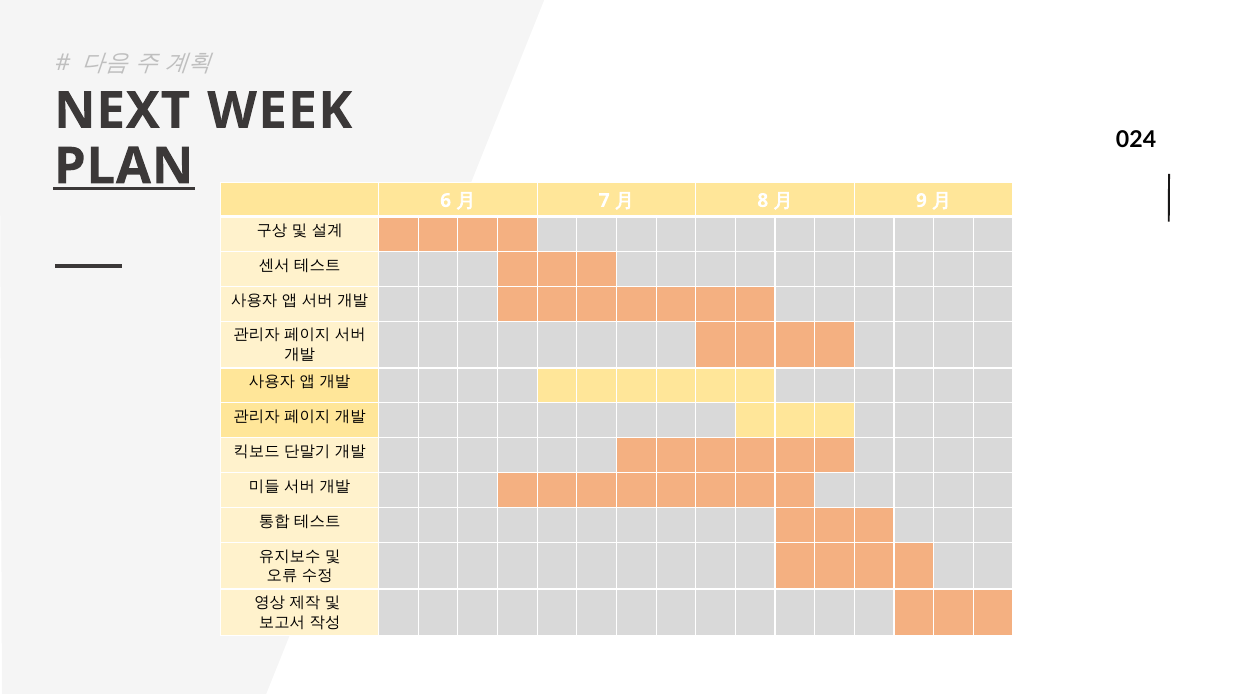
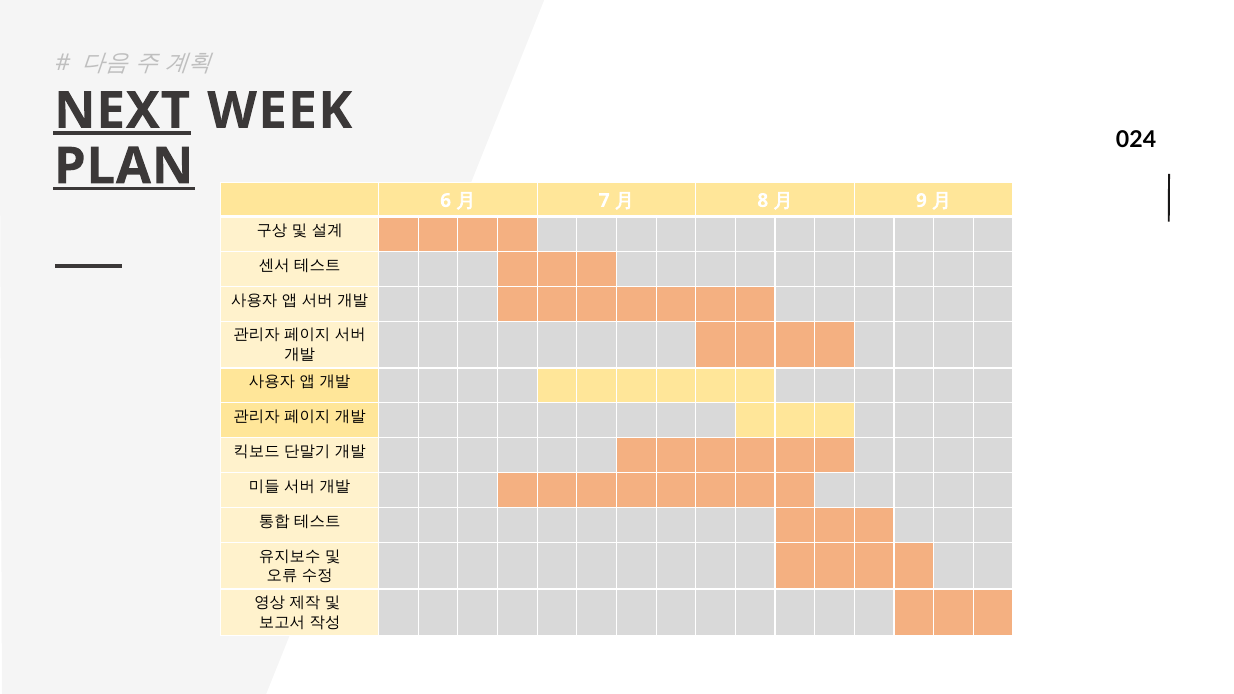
NEXT underline: none -> present
